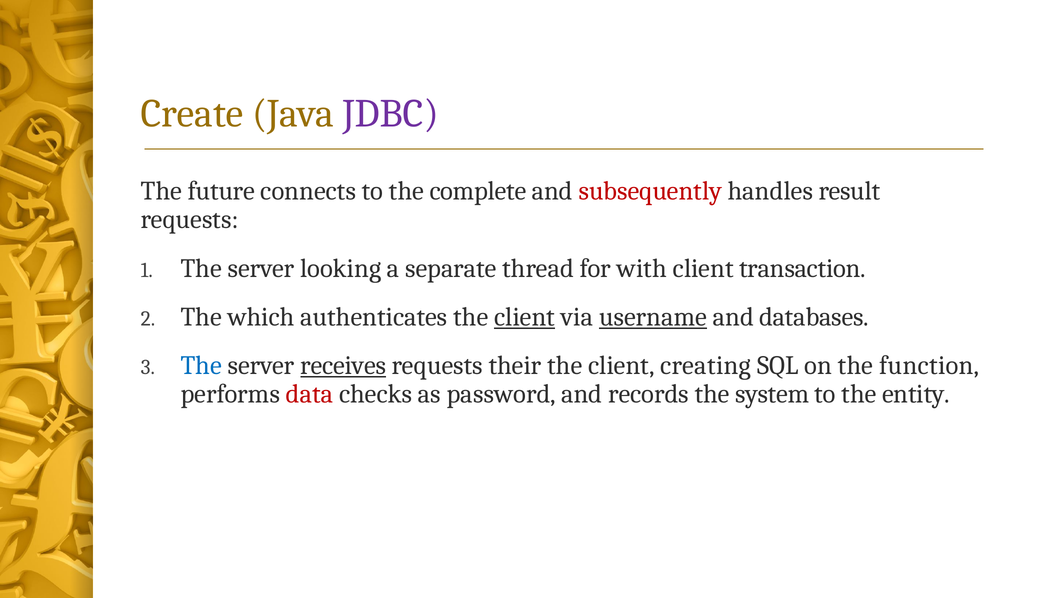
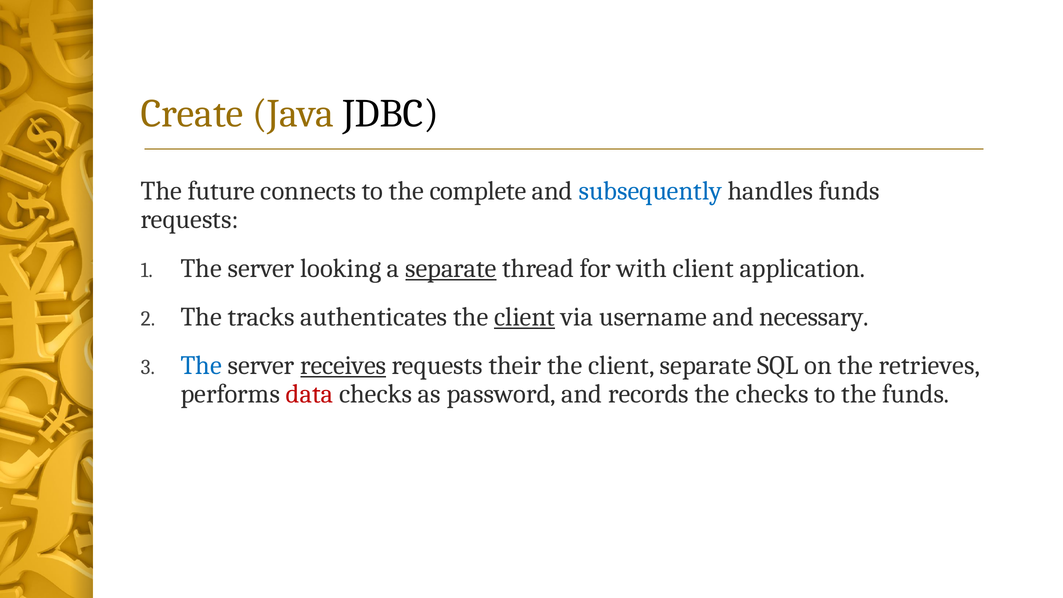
JDBC colour: purple -> black
subsequently colour: red -> blue
handles result: result -> funds
separate at (451, 268) underline: none -> present
transaction: transaction -> application
which: which -> tracks
username underline: present -> none
databases: databases -> necessary
client creating: creating -> separate
function: function -> retrieves
the system: system -> checks
the entity: entity -> funds
